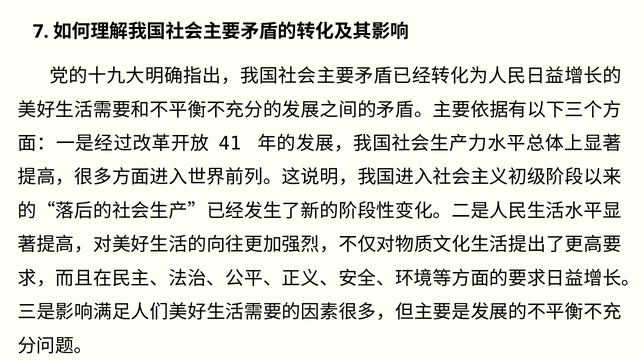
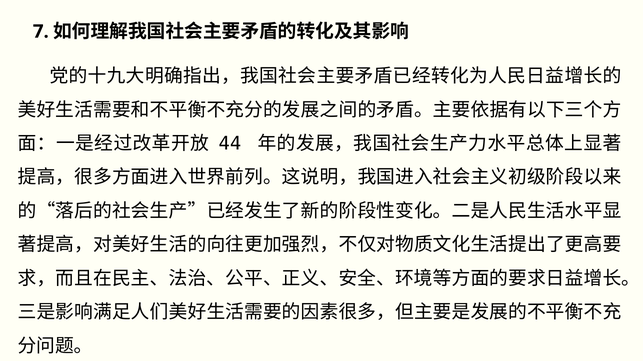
41: 41 -> 44
